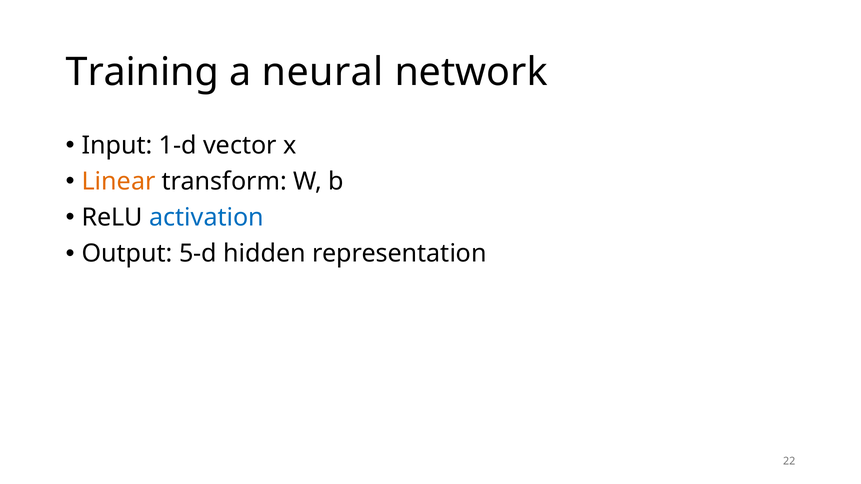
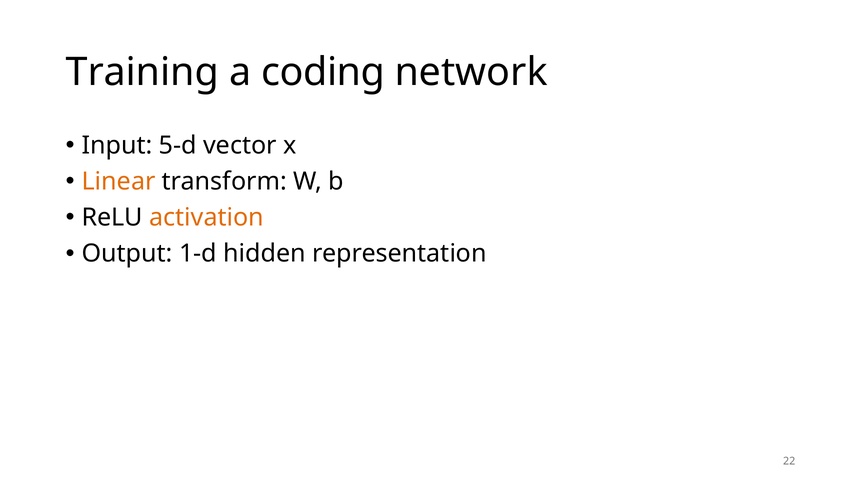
neural: neural -> coding
1-d: 1-d -> 5-d
activation colour: blue -> orange
5-d: 5-d -> 1-d
